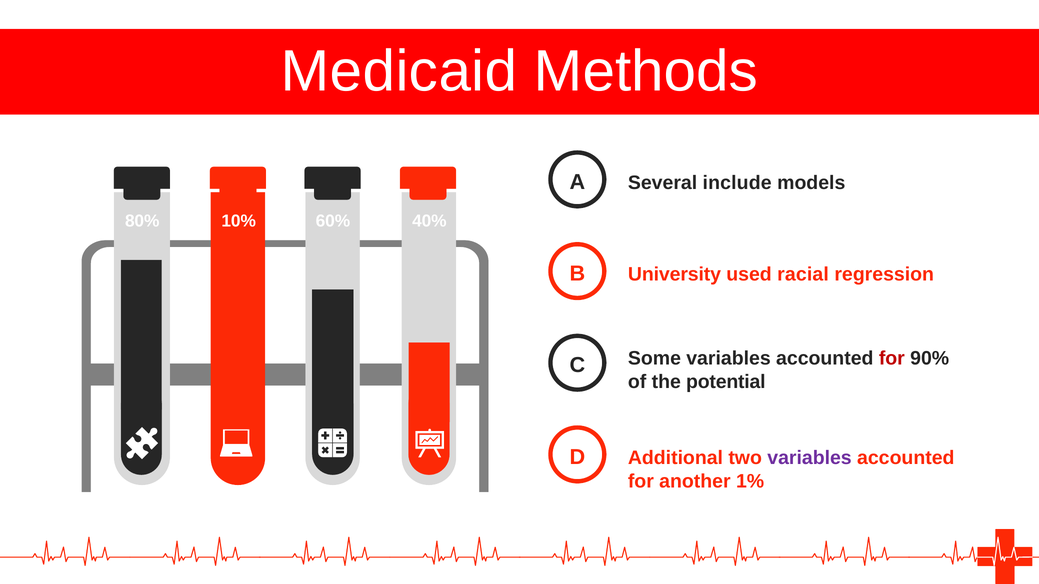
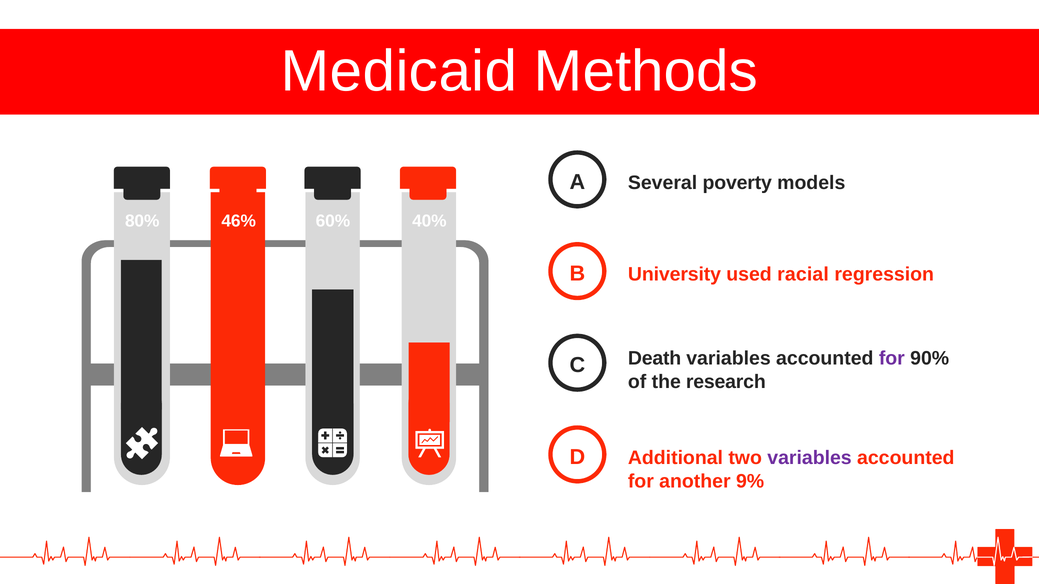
include: include -> poverty
10%: 10% -> 46%
Some: Some -> Death
for at (892, 359) colour: red -> purple
potential: potential -> research
1%: 1% -> 9%
